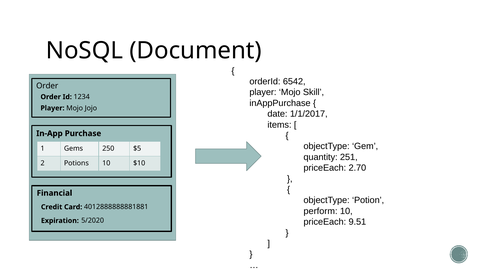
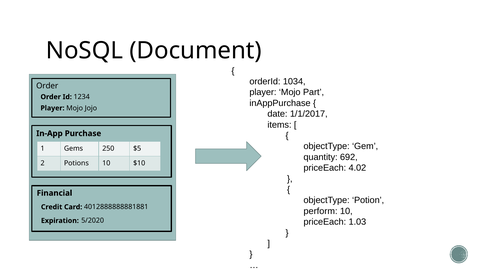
6542: 6542 -> 1034
Skill: Skill -> Part
251: 251 -> 692
2.70: 2.70 -> 4.02
9.51: 9.51 -> 1.03
